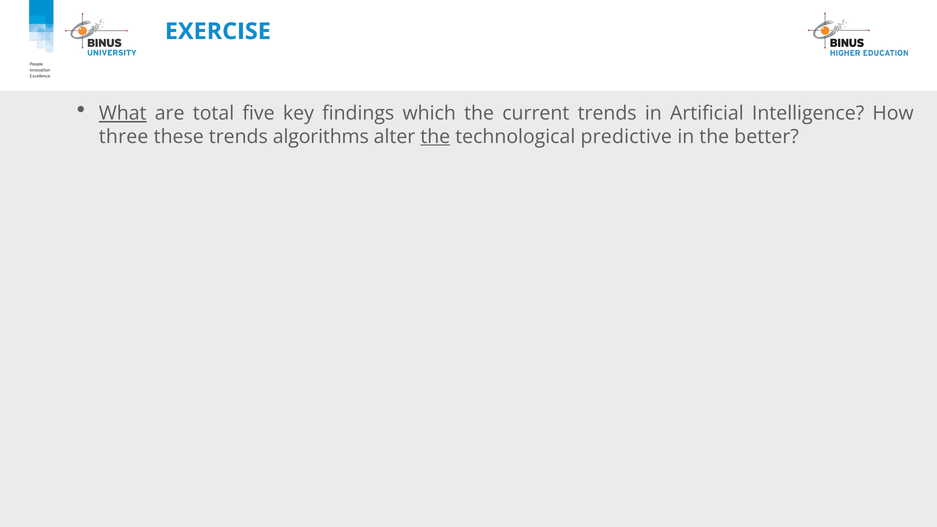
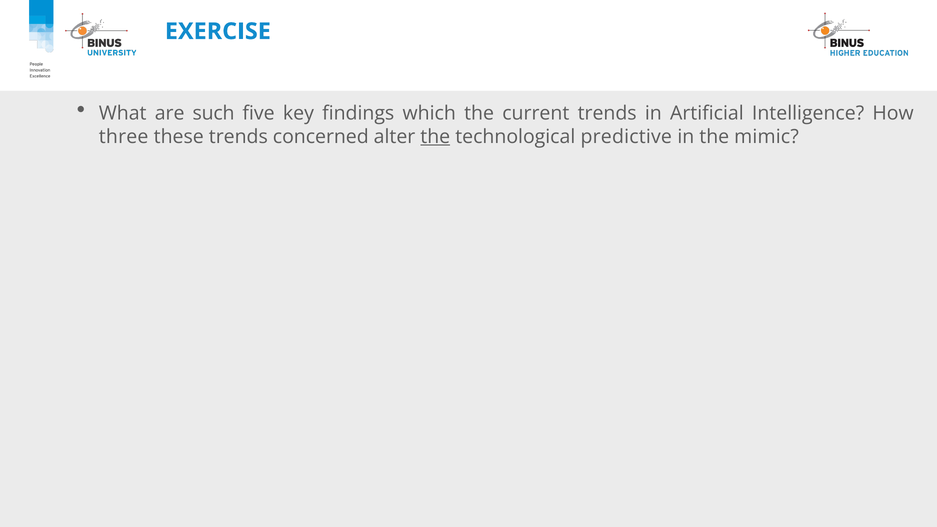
What underline: present -> none
total: total -> such
algorithms: algorithms -> concerned
better: better -> mimic
